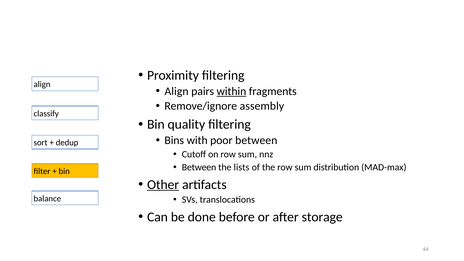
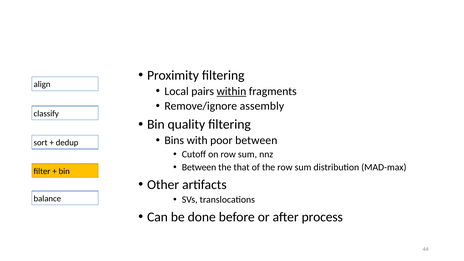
Align at (177, 91): Align -> Local
lists: lists -> that
Other underline: present -> none
storage: storage -> process
